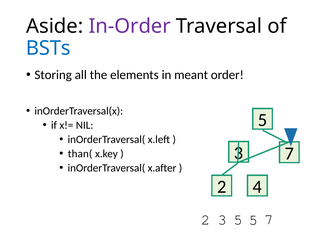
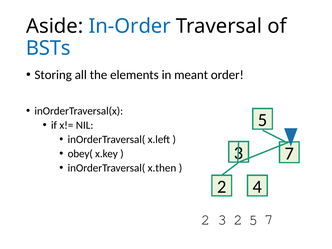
In-Order colour: purple -> blue
than(: than( -> obey(
x.after: x.after -> x.then
2 3 5: 5 -> 2
